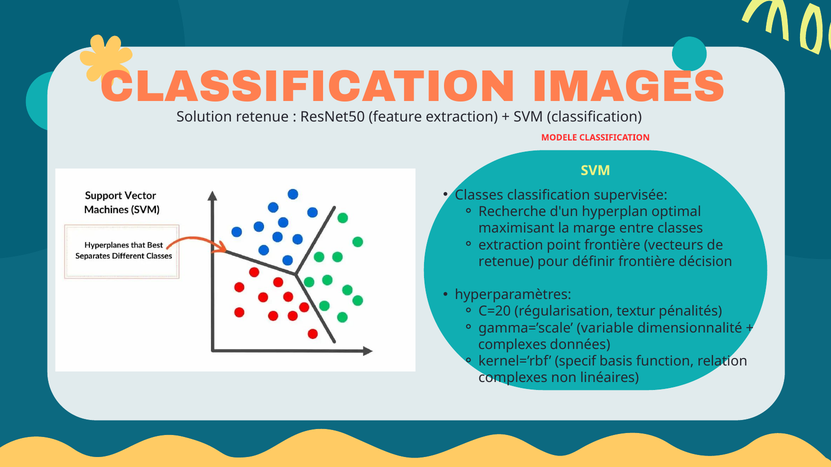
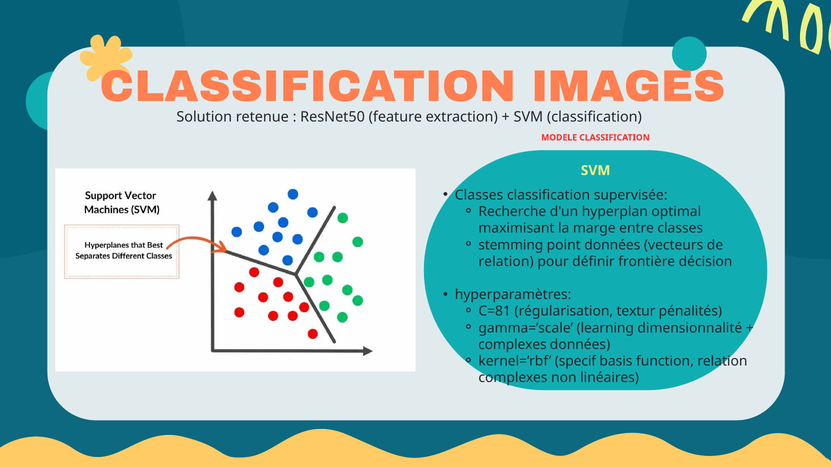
extraction at (511, 245): extraction -> stemming
point frontière: frontière -> données
retenue at (506, 262): retenue -> relation
C=20: C=20 -> C=81
variable: variable -> learning
